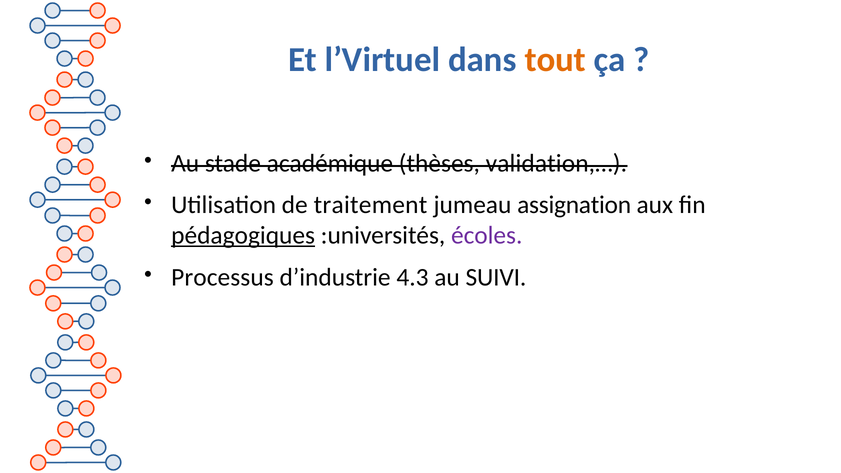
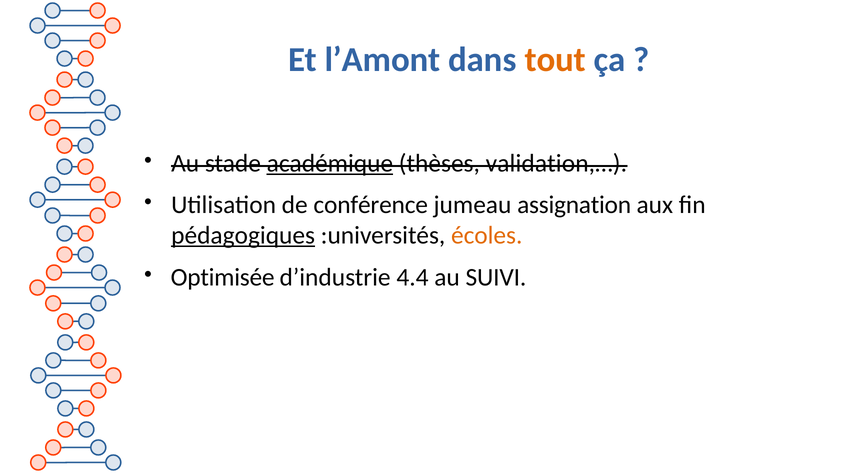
l’Virtuel: l’Virtuel -> l’Amont
académique underline: none -> present
traitement: traitement -> conférence
écoles colour: purple -> orange
Processus: Processus -> Optimisée
4.3: 4.3 -> 4.4
